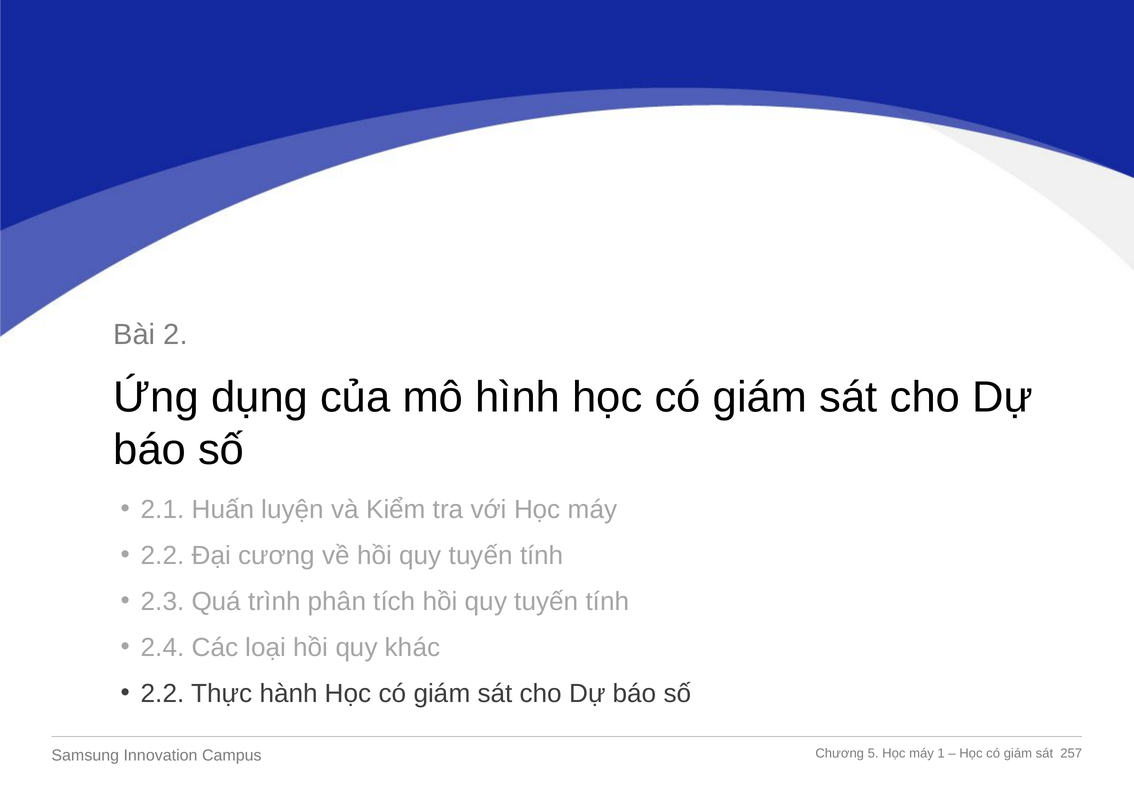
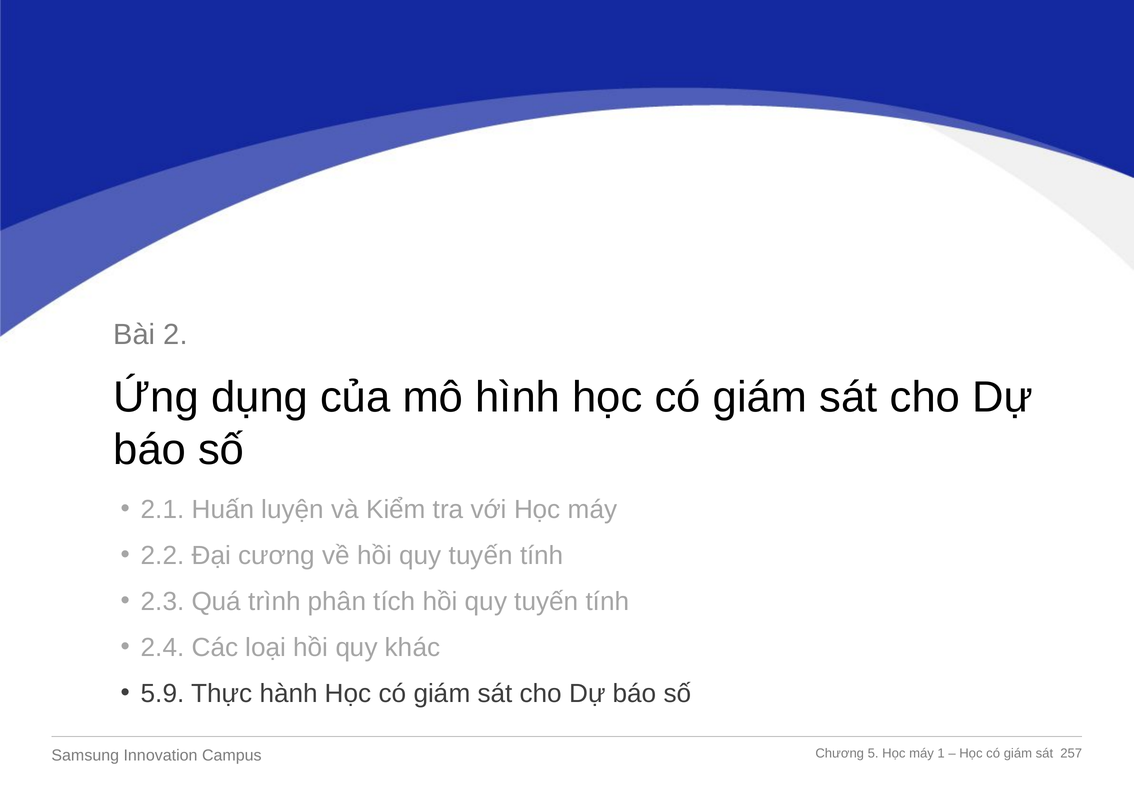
2.2 at (163, 693): 2.2 -> 5.9
